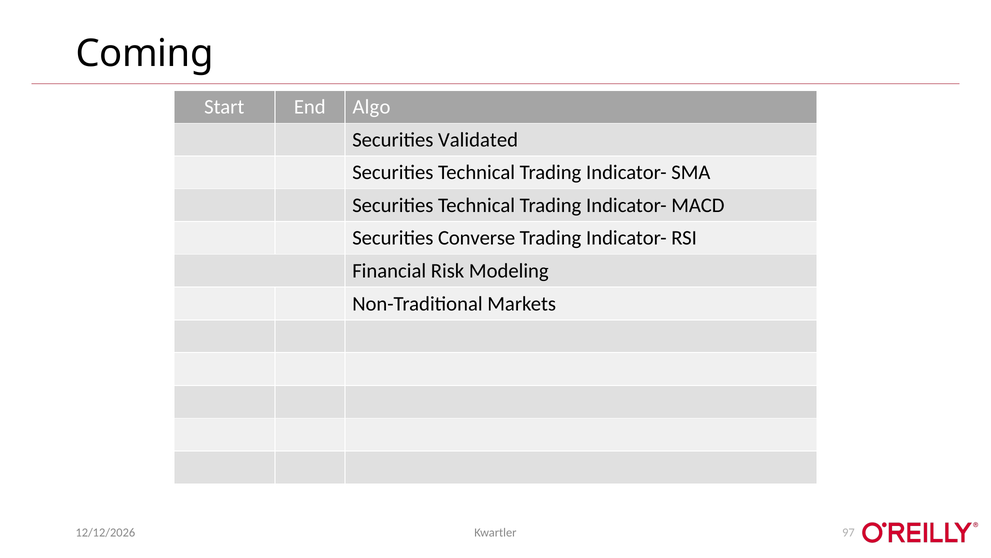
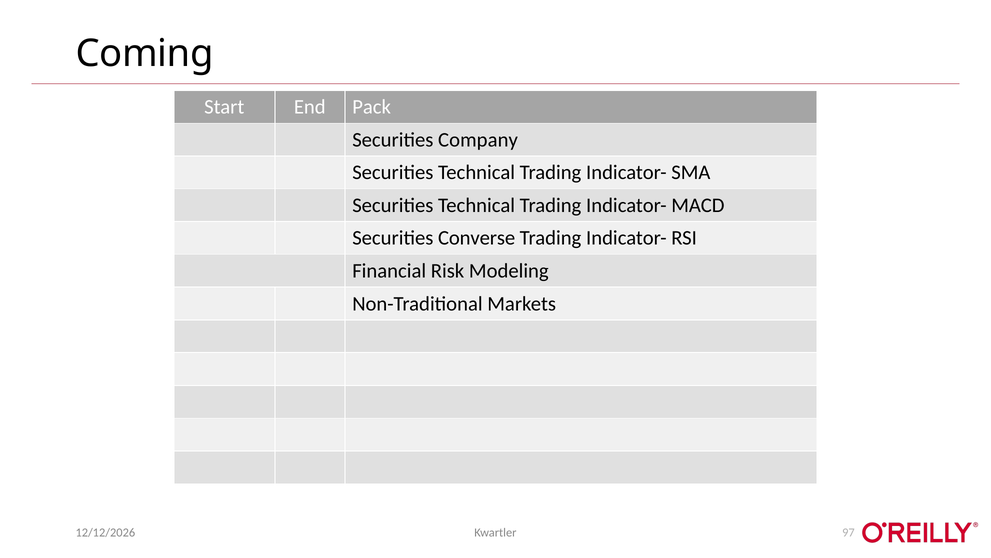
Algo: Algo -> Pack
Validated: Validated -> Company
